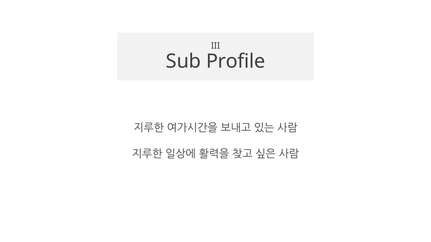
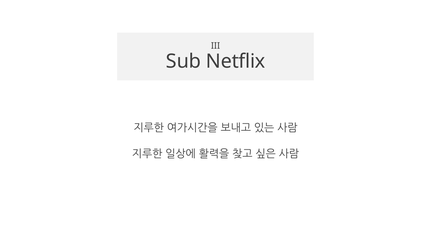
Profile: Profile -> Netflix
